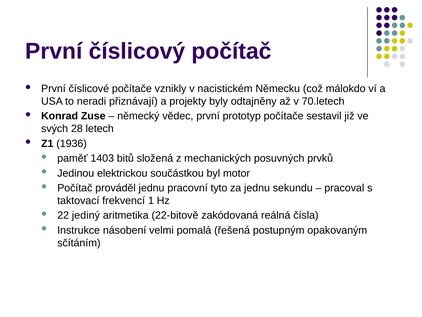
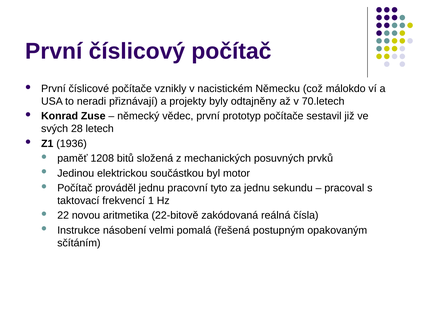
1403: 1403 -> 1208
jediný: jediný -> novou
